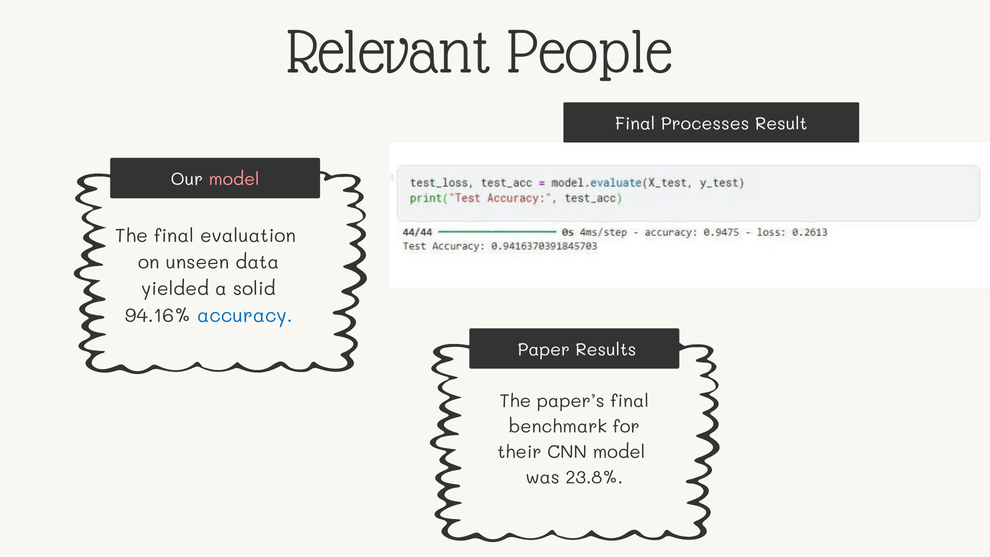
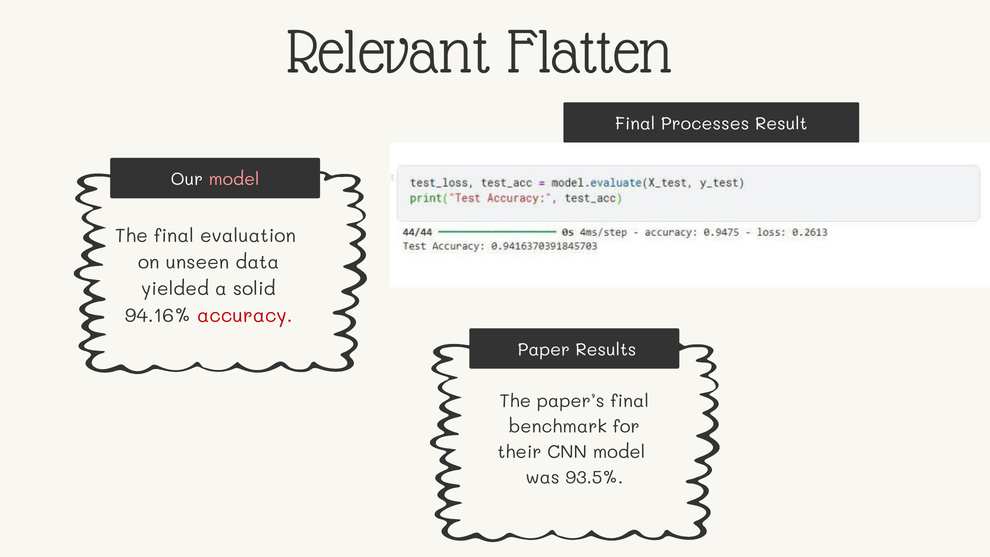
People: People -> Flatten
accuracy colour: blue -> red
23.8%: 23.8% -> 93.5%
